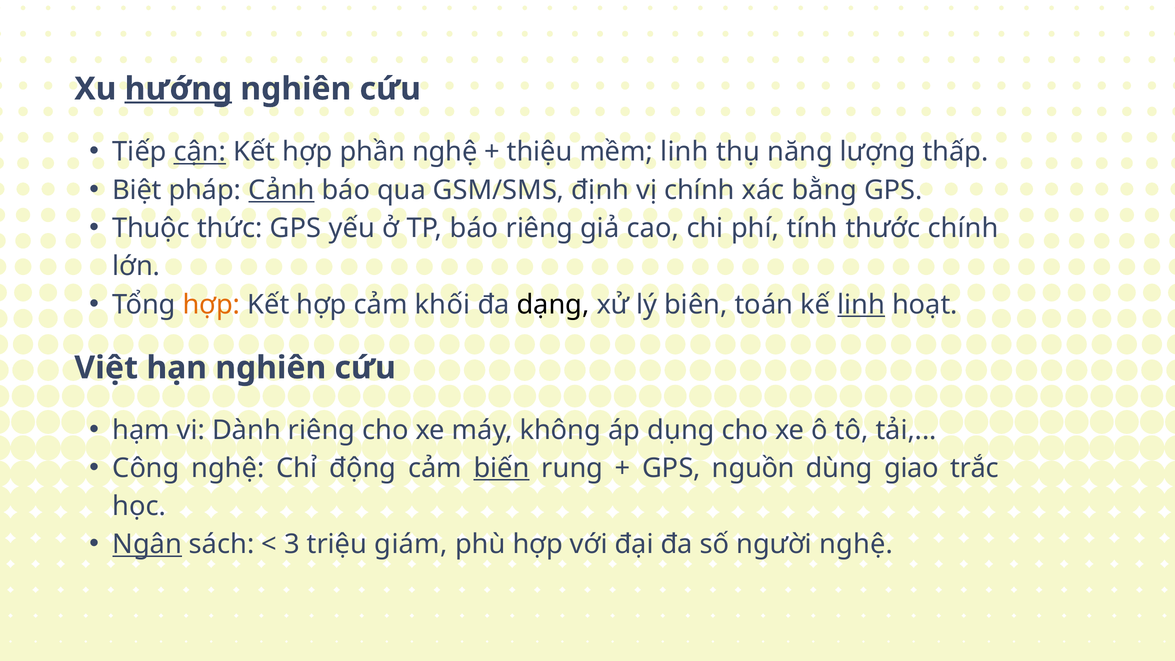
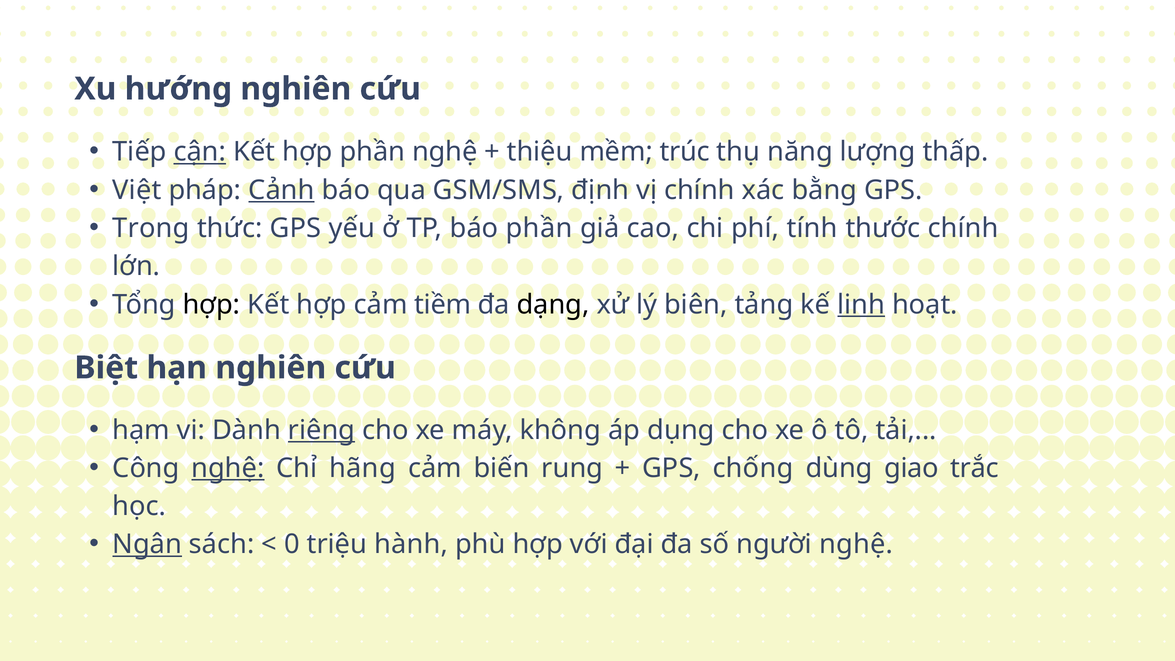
hướng underline: present -> none
mềm linh: linh -> trúc
Biệt: Biệt -> Việt
Thuộc: Thuộc -> Trong
báo riêng: riêng -> phần
hợp at (211, 305) colour: orange -> black
khối: khối -> tiềm
toán: toán -> tảng
Việt: Việt -> Biệt
riêng at (322, 430) underline: none -> present
nghệ at (228, 468) underline: none -> present
động: động -> hãng
biến underline: present -> none
nguồn: nguồn -> chống
3: 3 -> 0
giám: giám -> hành
